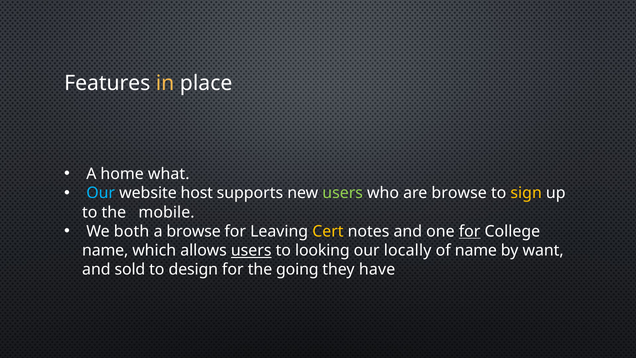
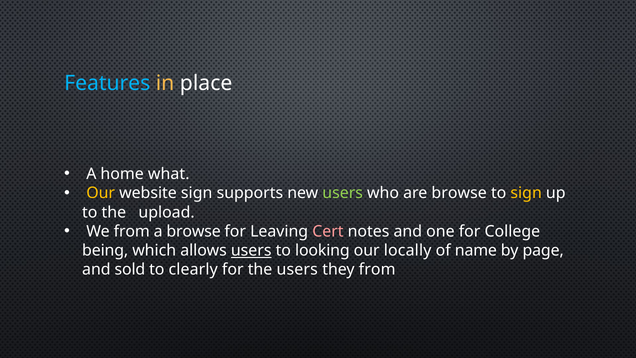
Features colour: white -> light blue
Our at (101, 193) colour: light blue -> yellow
website host: host -> sign
mobile: mobile -> upload
We both: both -> from
Cert colour: yellow -> pink
for at (470, 231) underline: present -> none
name at (105, 250): name -> being
want: want -> page
design: design -> clearly
the going: going -> users
they have: have -> from
